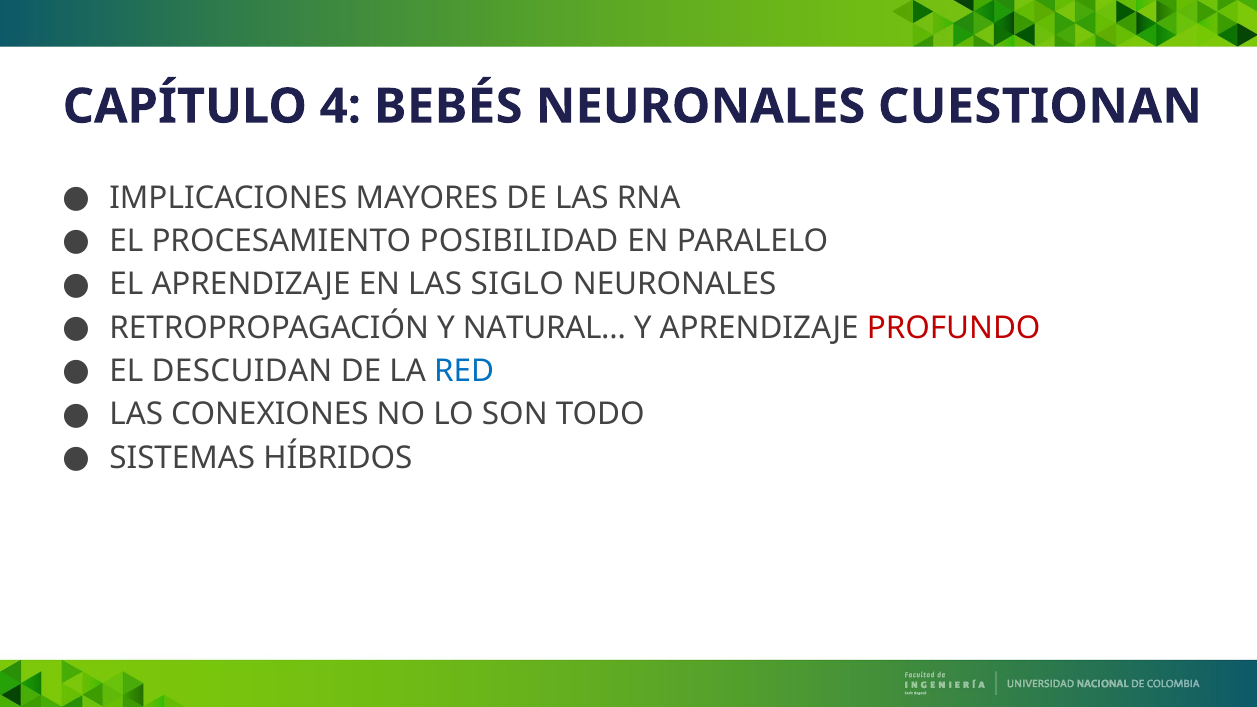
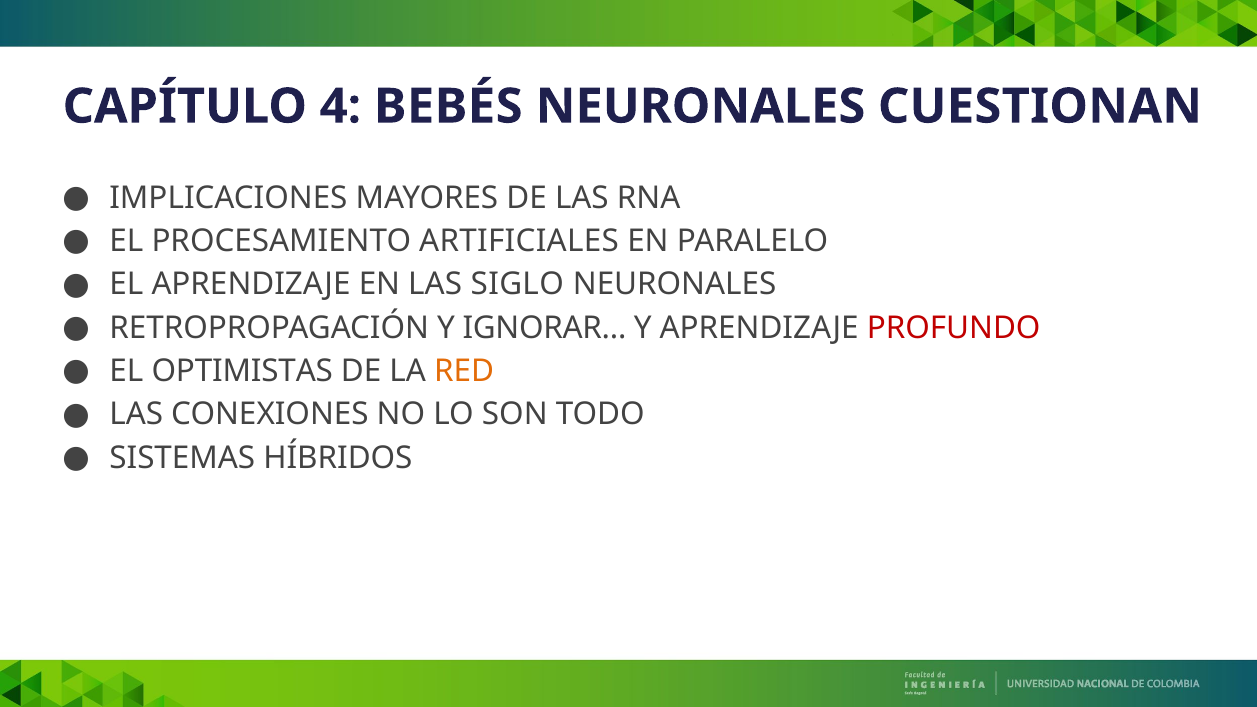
POSIBILIDAD: POSIBILIDAD -> ARTIFICIALES
NATURAL…: NATURAL… -> IGNORAR…
DESCUIDAN: DESCUIDAN -> OPTIMISTAS
RED colour: blue -> orange
